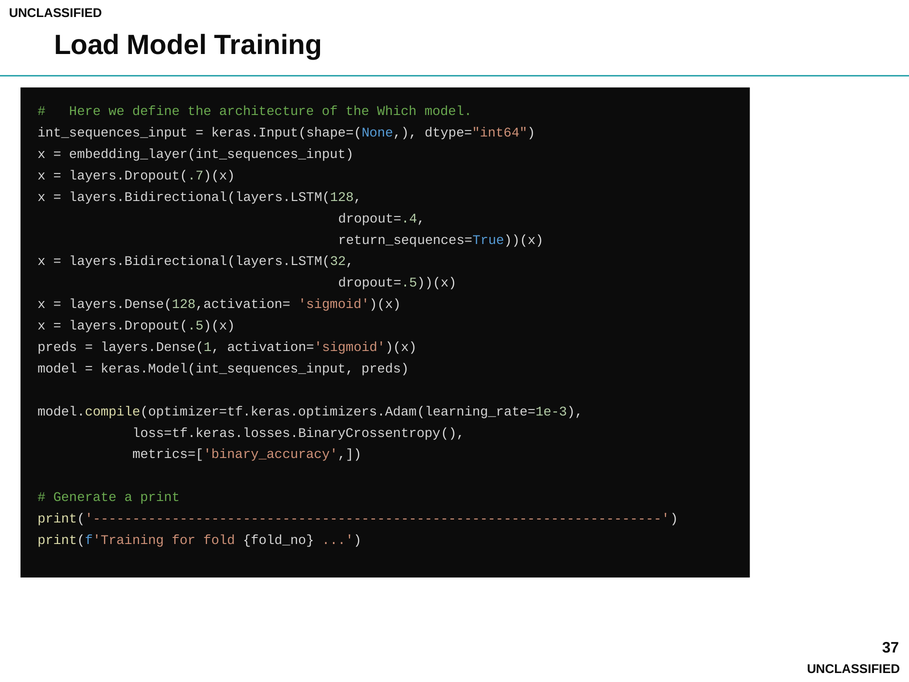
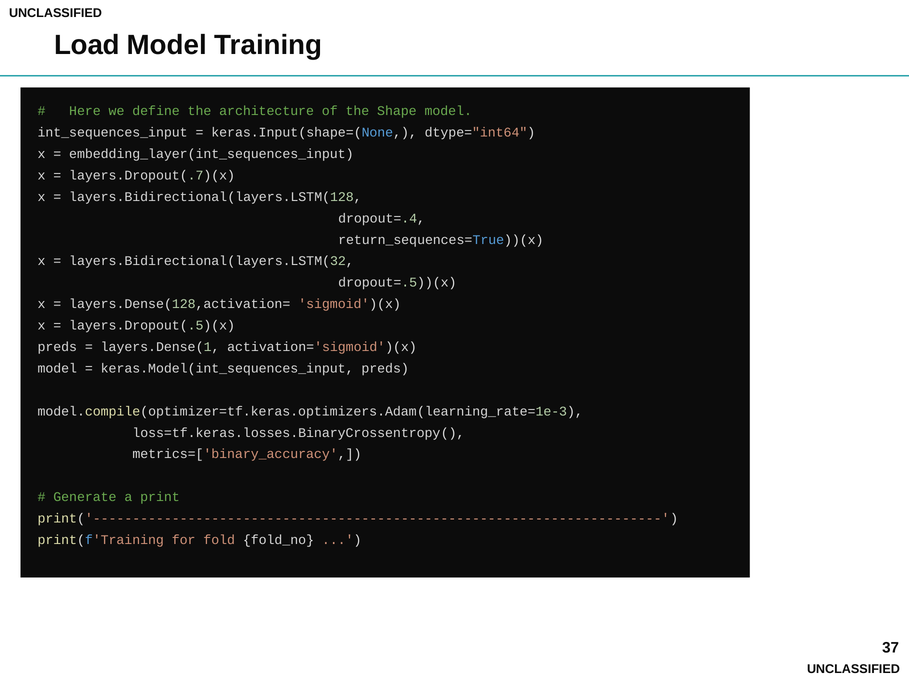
Which: Which -> Shape
